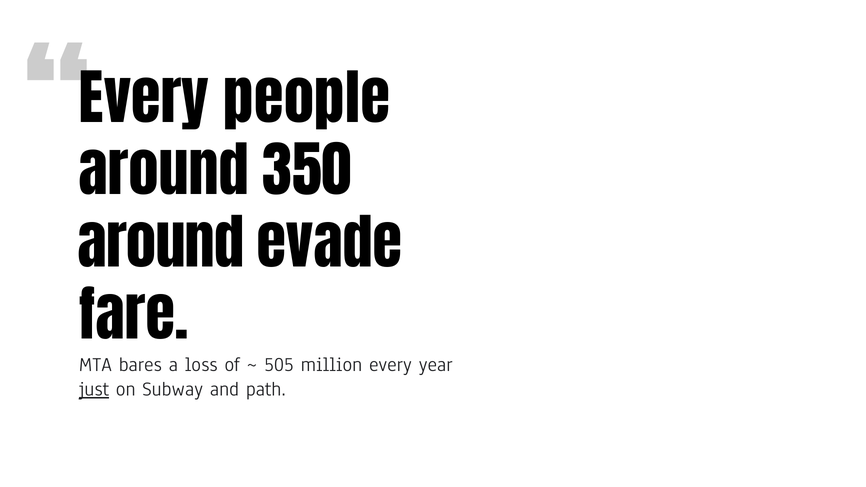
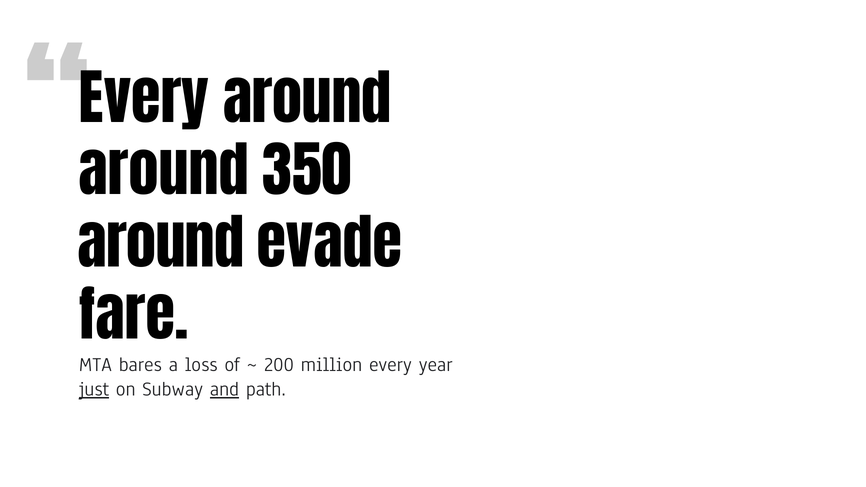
Every people: people -> around
505: 505 -> 200
and underline: none -> present
